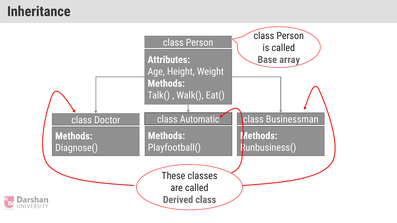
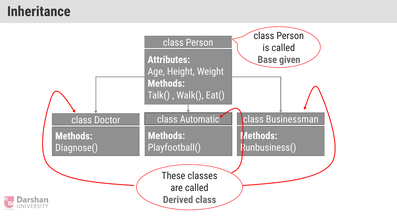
array: array -> given
